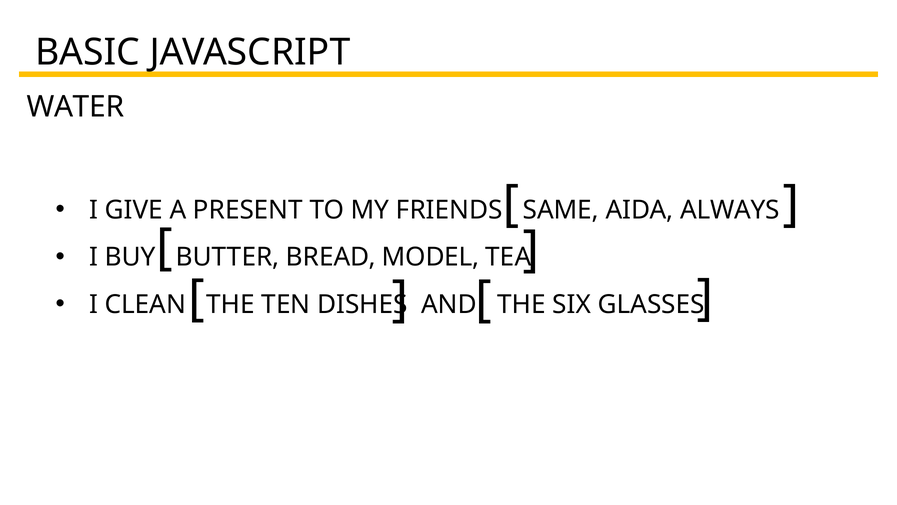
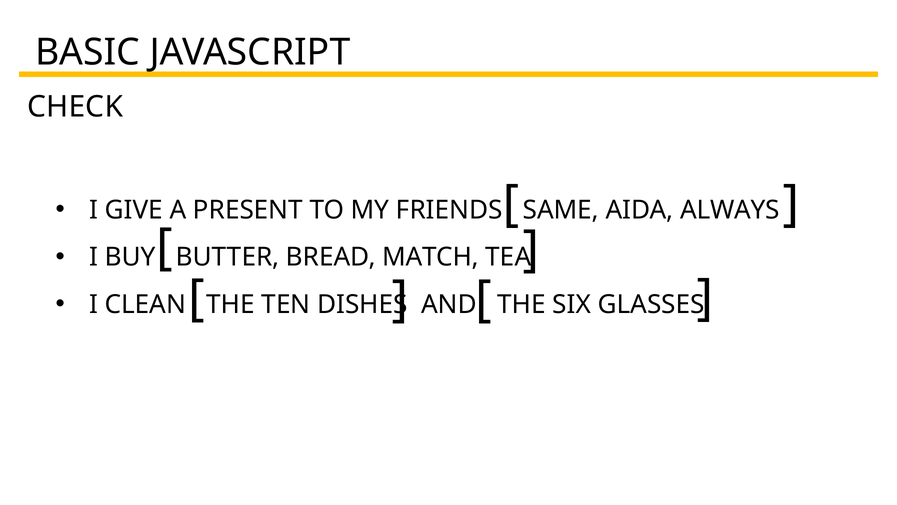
WATER: WATER -> CHECK
MODEL: MODEL -> MATCH
